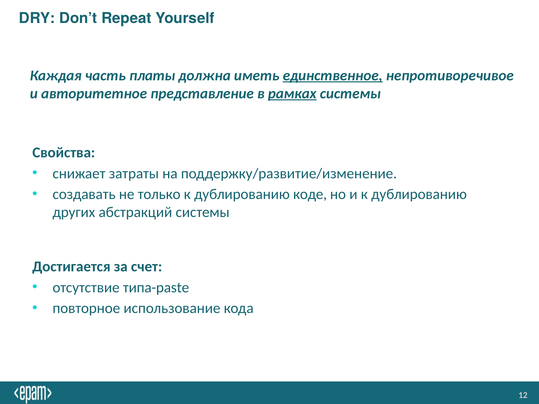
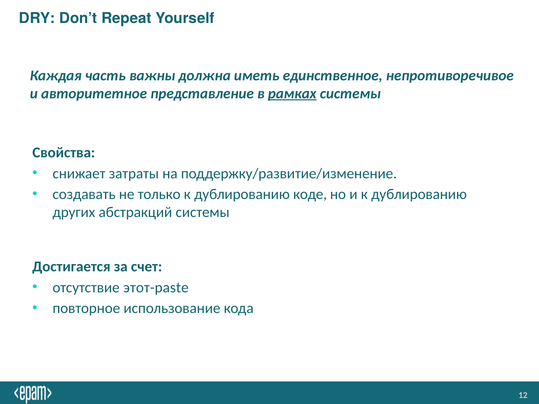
платы: платы -> важны
единственное underline: present -> none
типа-paste: типа-paste -> этот-paste
